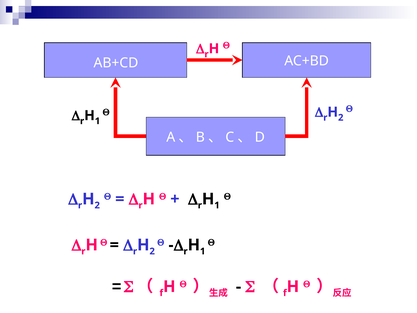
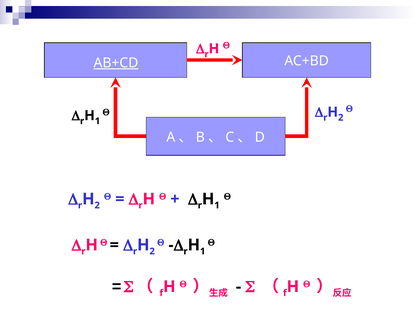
AB+CD underline: none -> present
